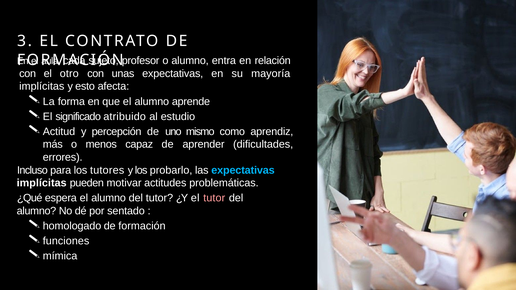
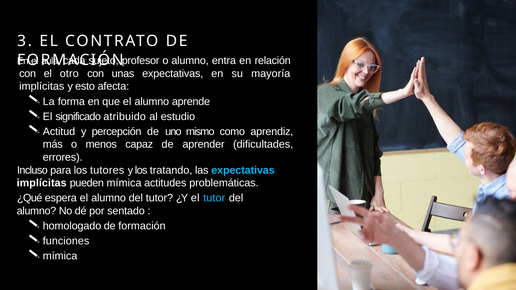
probarlo: probarlo -> tratando
pueden motivar: motivar -> mímica
tutor at (214, 198) colour: pink -> light blue
